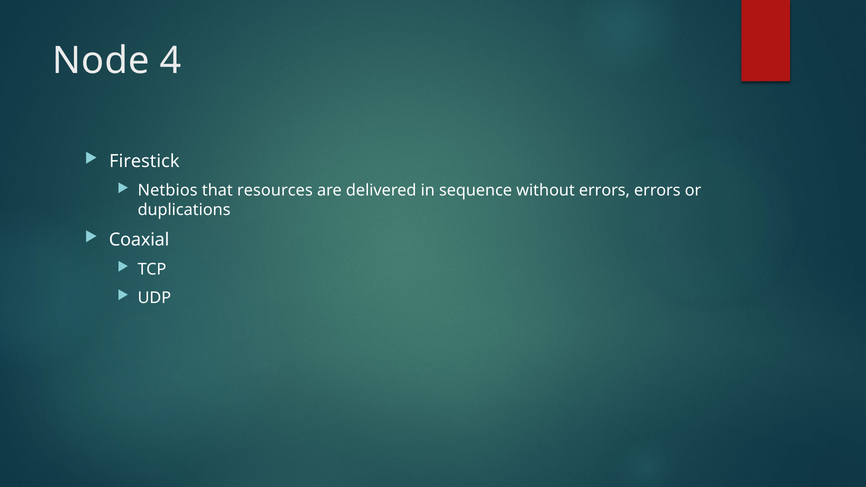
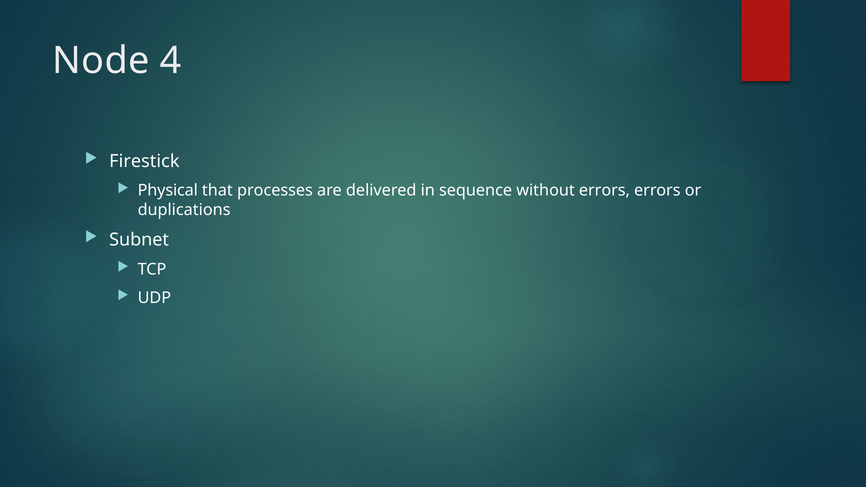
Netbios: Netbios -> Physical
resources: resources -> processes
Coaxial: Coaxial -> Subnet
